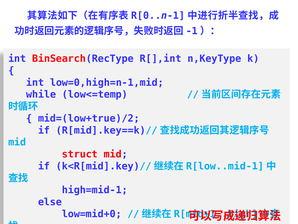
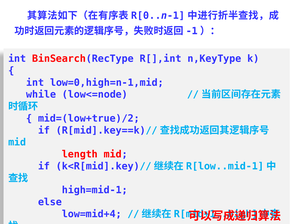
low<=temp: low<=temp -> low<=node
struct: struct -> length
low=mid+0: low=mid+0 -> low=mid+4
